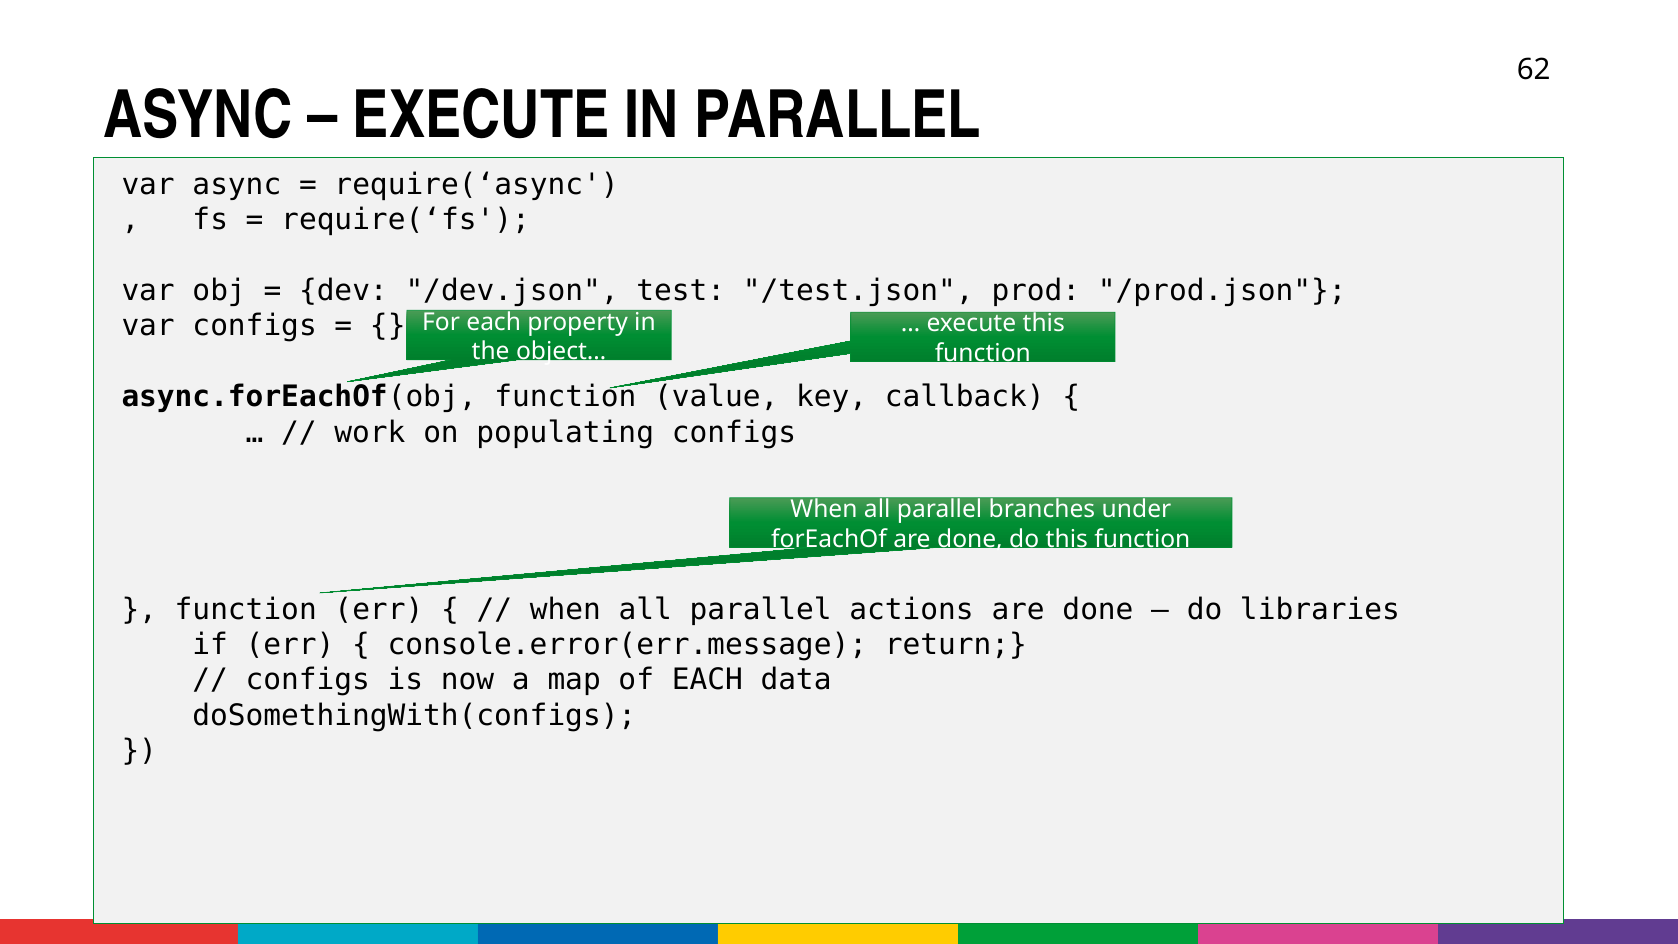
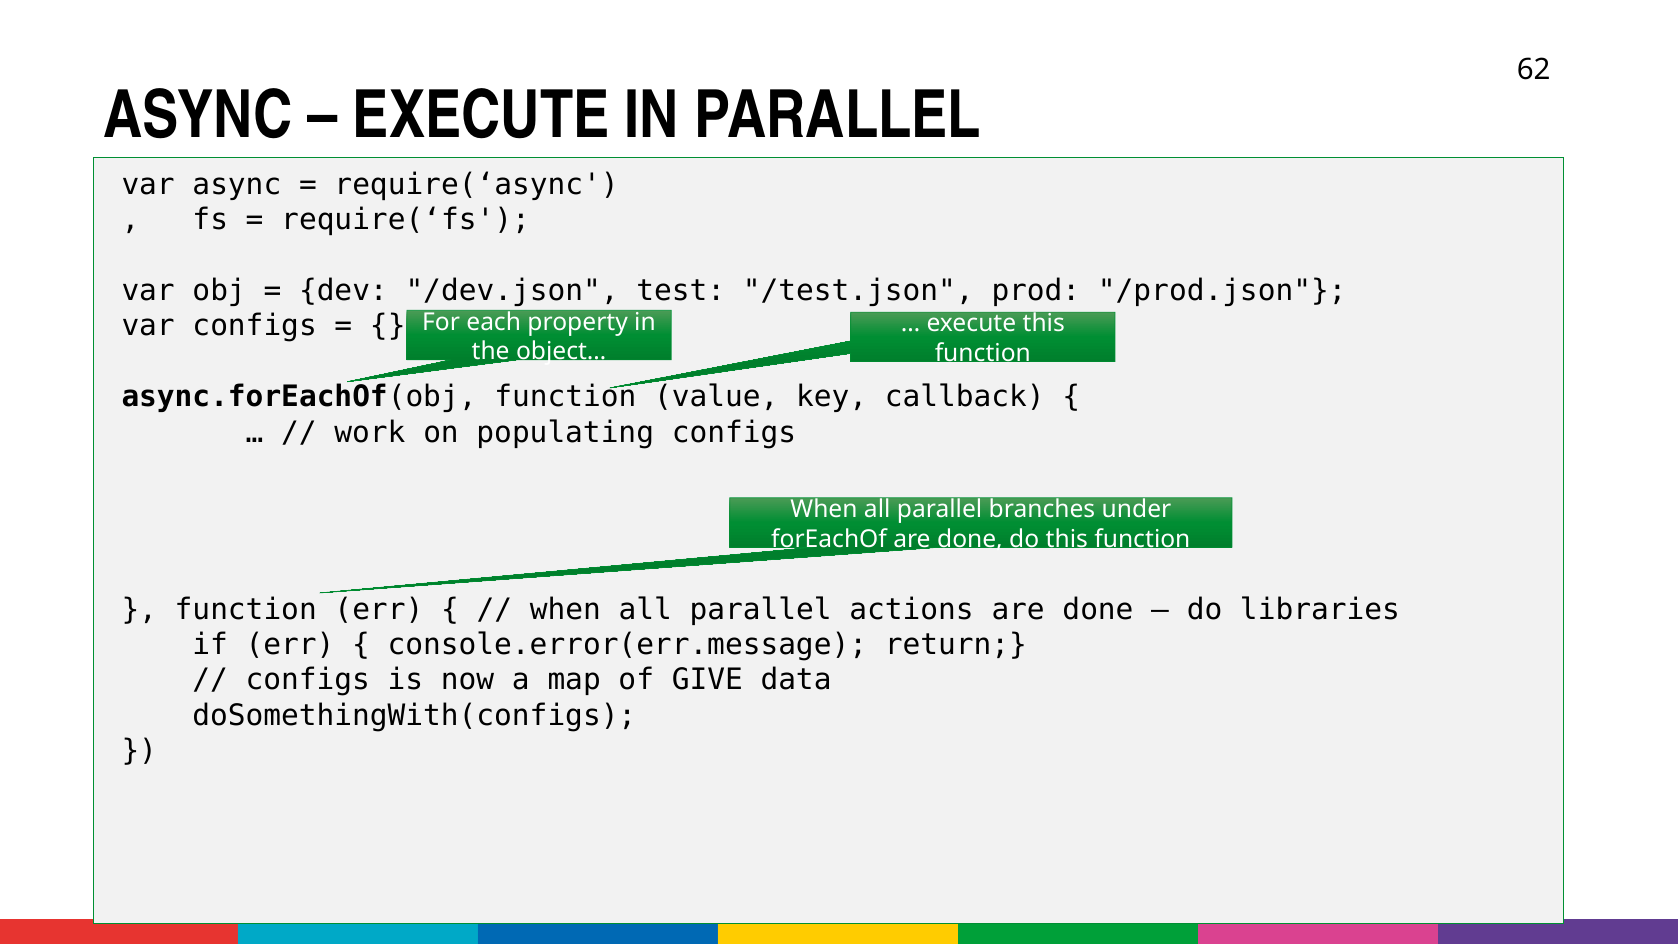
of EACH: EACH -> GIVE
